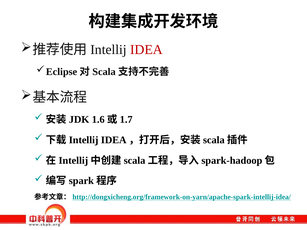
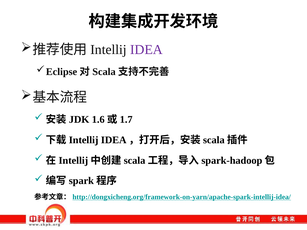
IDEA colour: red -> purple
